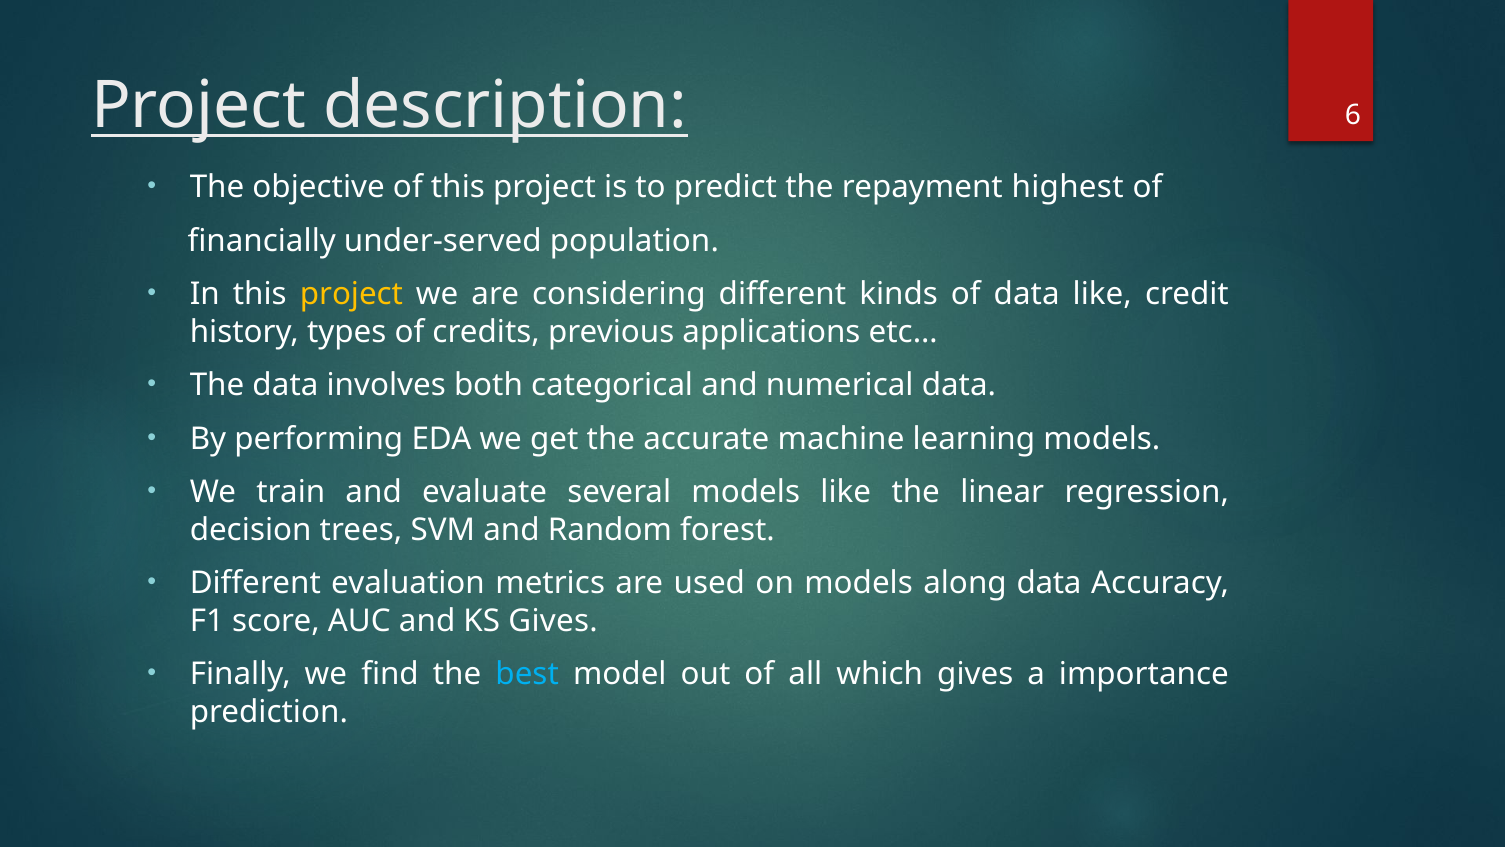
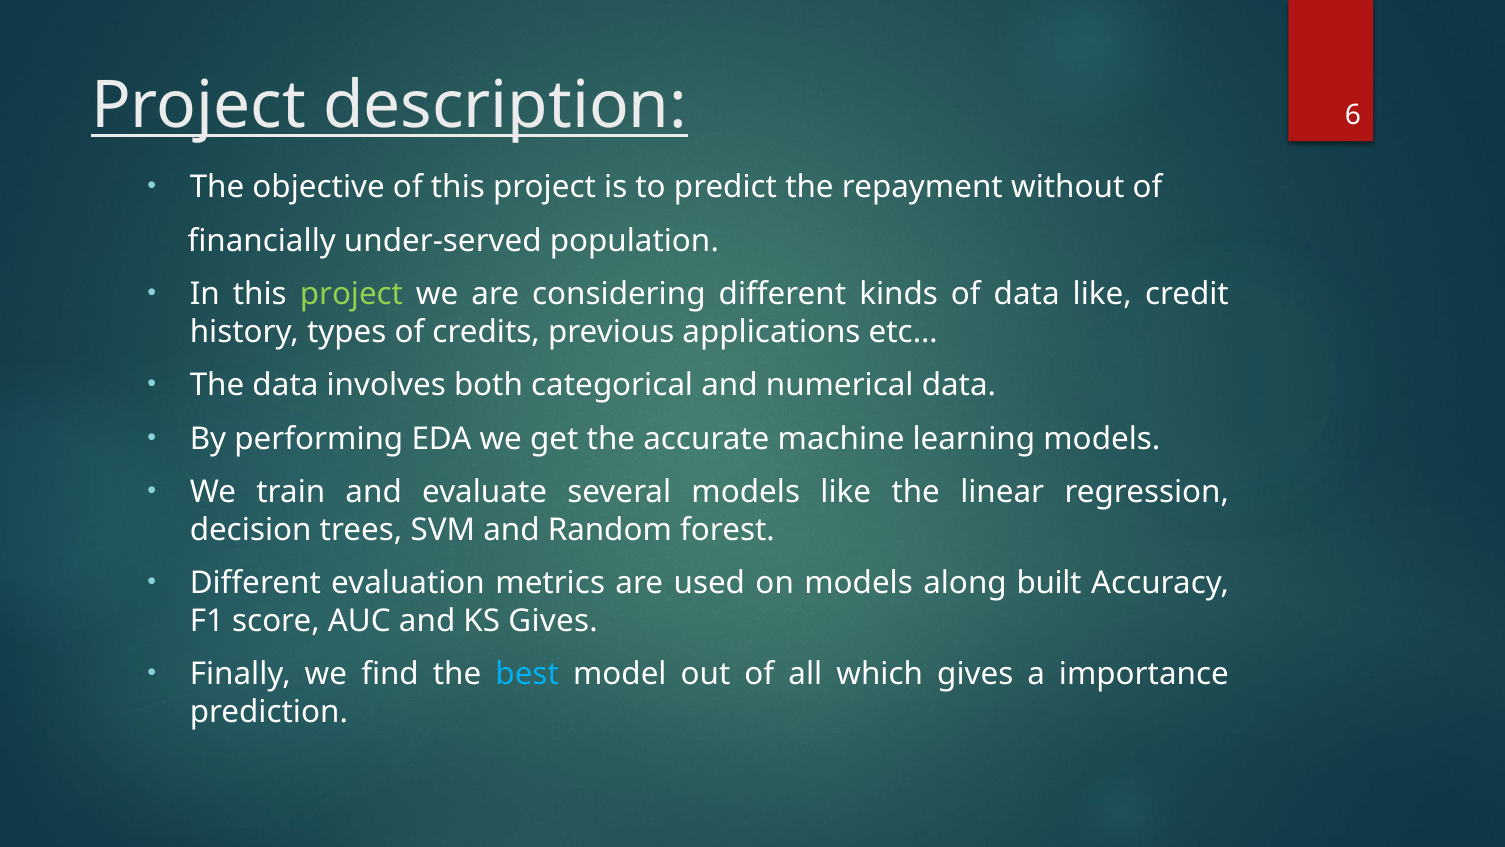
highest: highest -> without
project at (351, 294) colour: yellow -> light green
along data: data -> built
